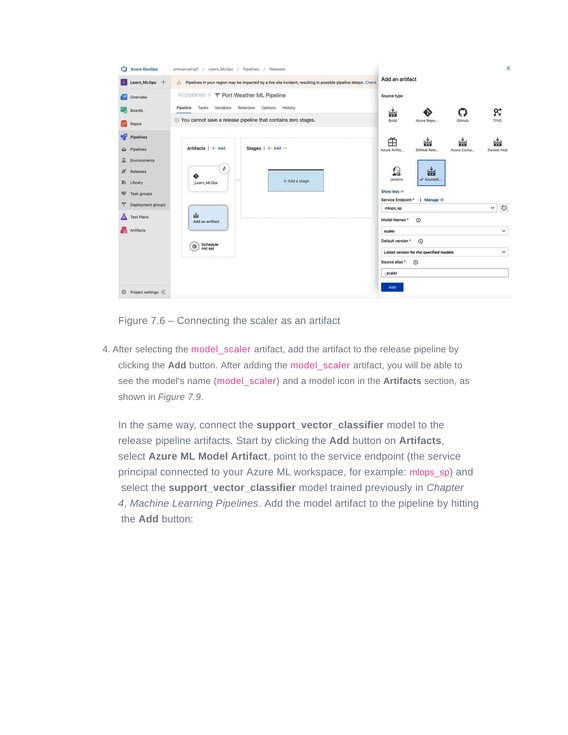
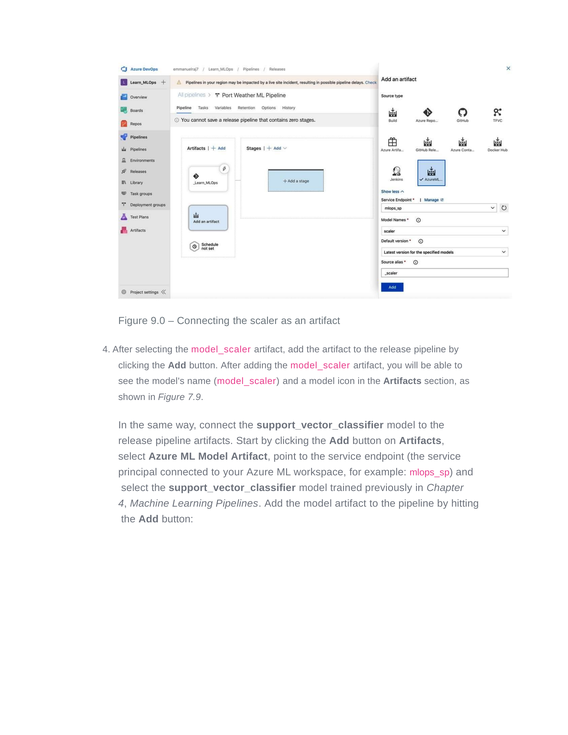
7.6: 7.6 -> 9.0
